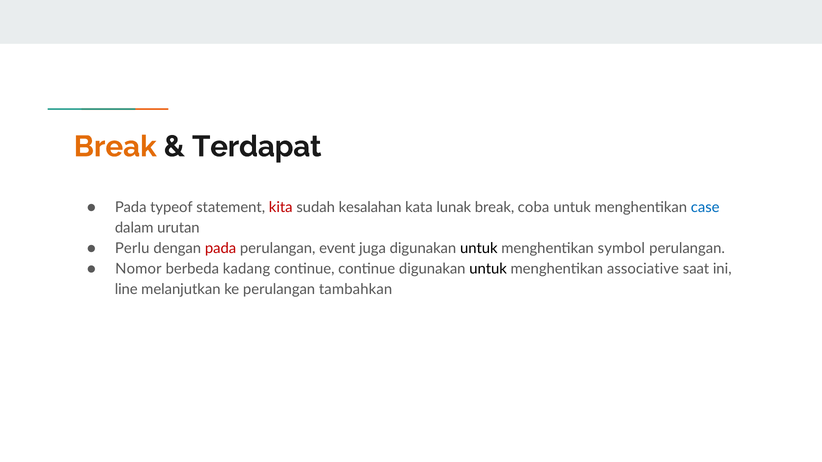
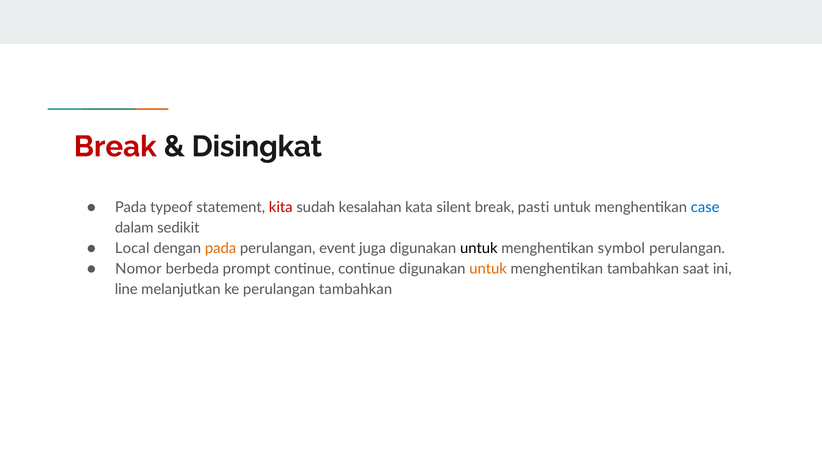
Break at (115, 147) colour: orange -> red
Terdapat: Terdapat -> Disingkat
lunak: lunak -> silent
coba: coba -> pasti
urutan: urutan -> sedikit
Perlu: Perlu -> Local
pada at (221, 249) colour: red -> orange
kadang: kadang -> prompt
untuk at (488, 269) colour: black -> orange
menghentikan associative: associative -> tambahkan
